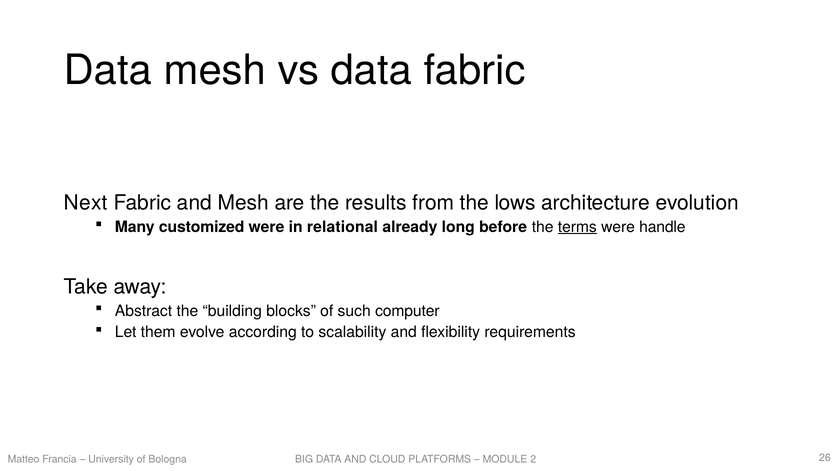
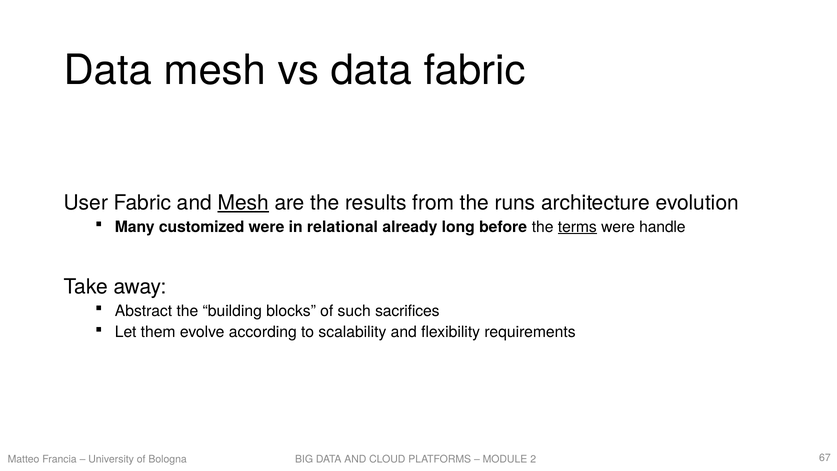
Next: Next -> User
Mesh at (243, 203) underline: none -> present
lows: lows -> runs
computer: computer -> sacrifices
26: 26 -> 67
